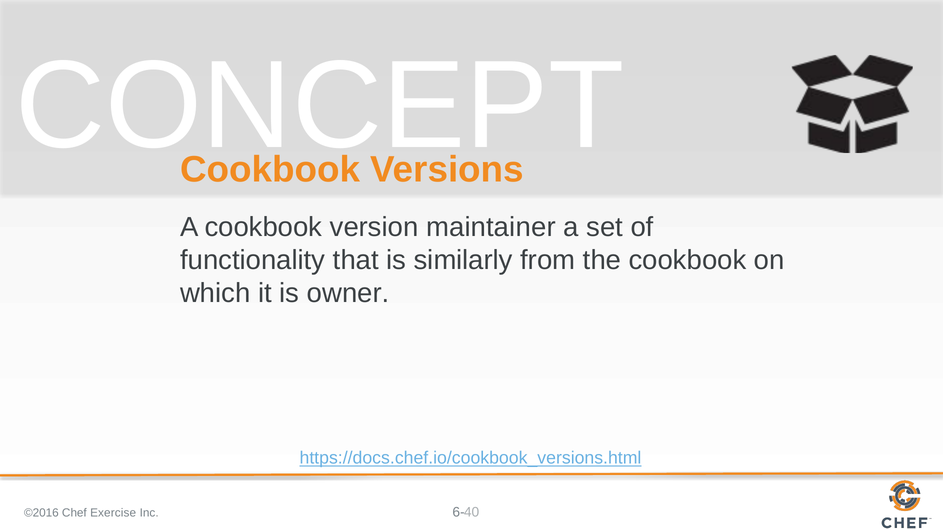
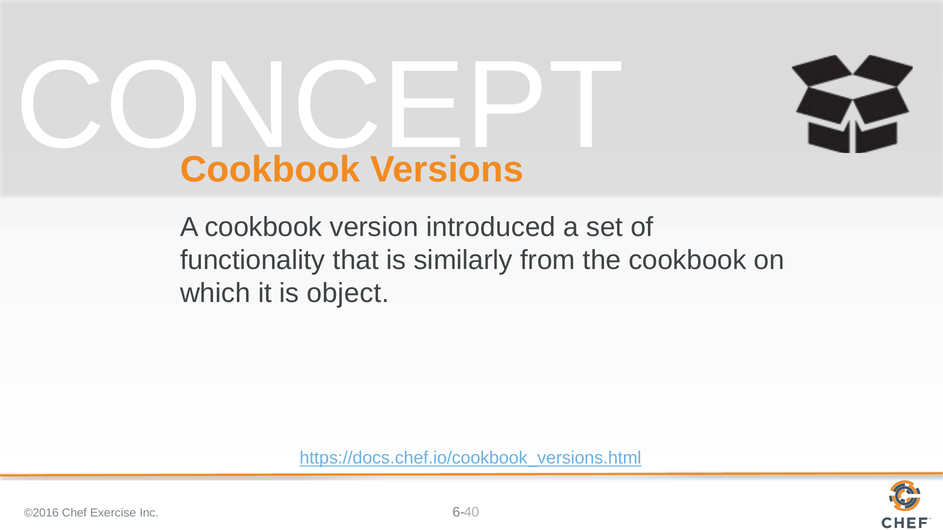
maintainer: maintainer -> introduced
owner: owner -> object
